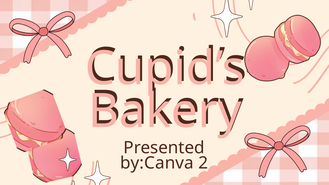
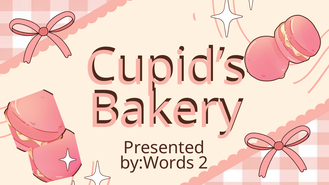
by:Canva: by:Canva -> by:Words
